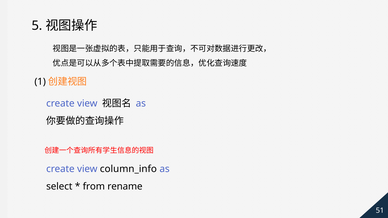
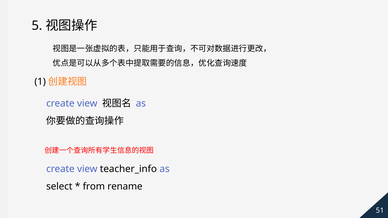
column_info: column_info -> teacher_info
